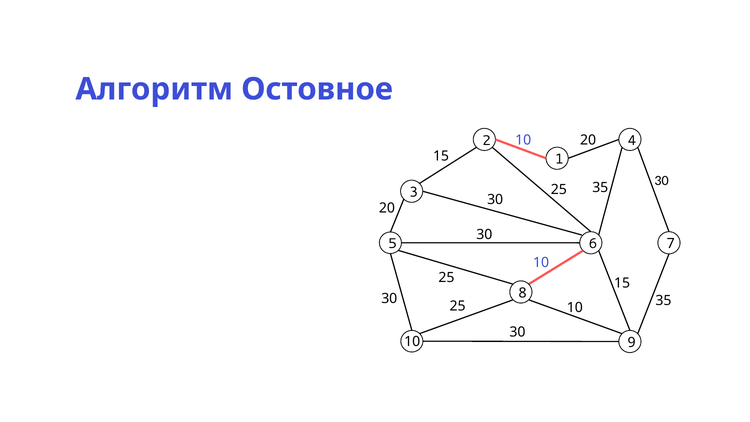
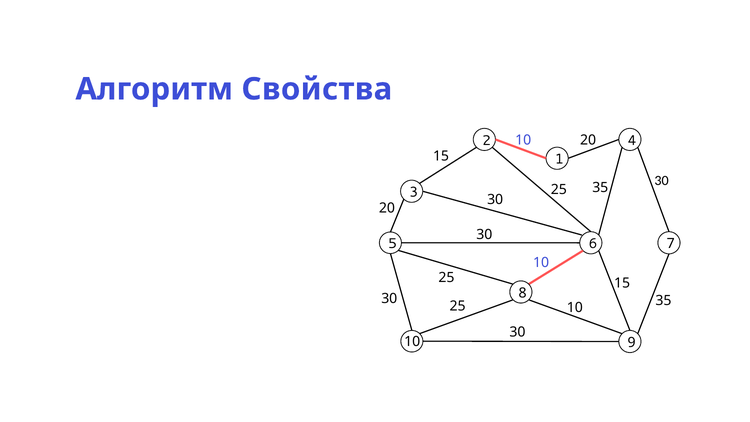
Остовное: Остовное -> Свойства
